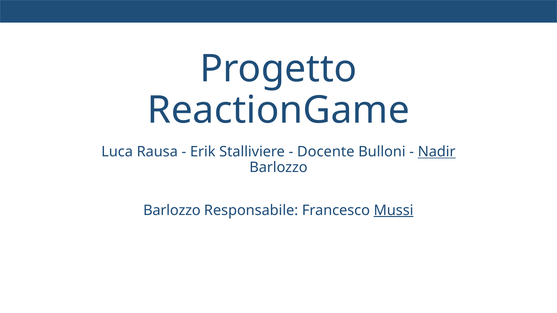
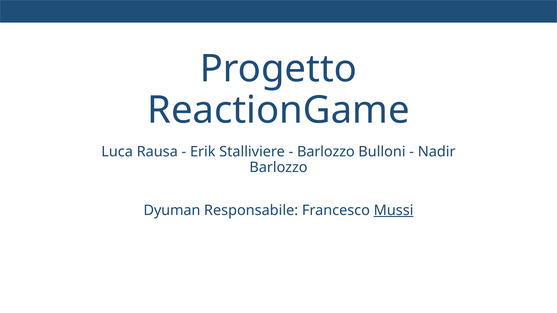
Docente at (326, 152): Docente -> Barlozzo
Nadir underline: present -> none
Barlozzo at (172, 210): Barlozzo -> Dyuman
